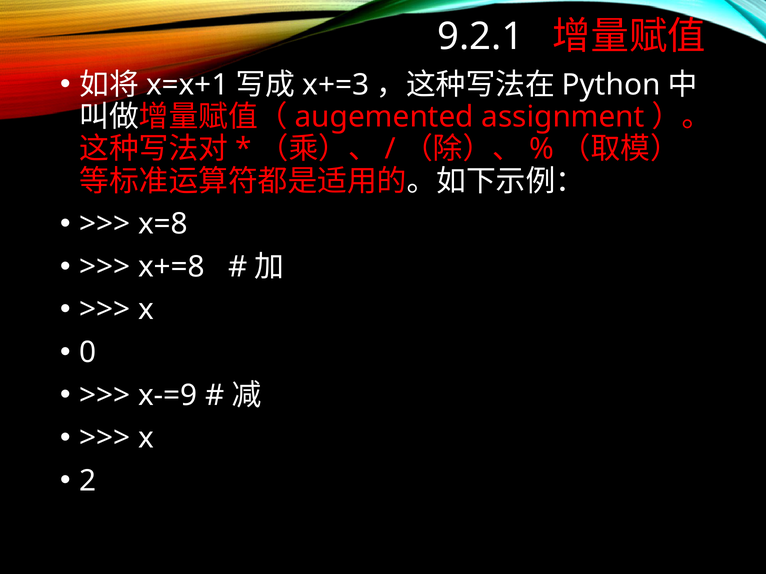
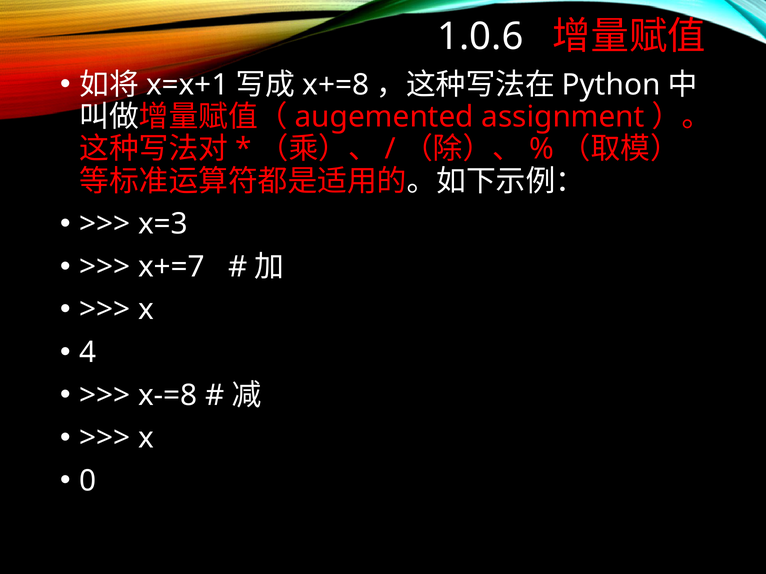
9.2.1: 9.2.1 -> 1.0.6
x+=3: x+=3 -> x+=8
x=8: x=8 -> x=3
x+=8: x+=8 -> x+=7
0: 0 -> 4
x-=9: x-=9 -> x-=8
2: 2 -> 0
